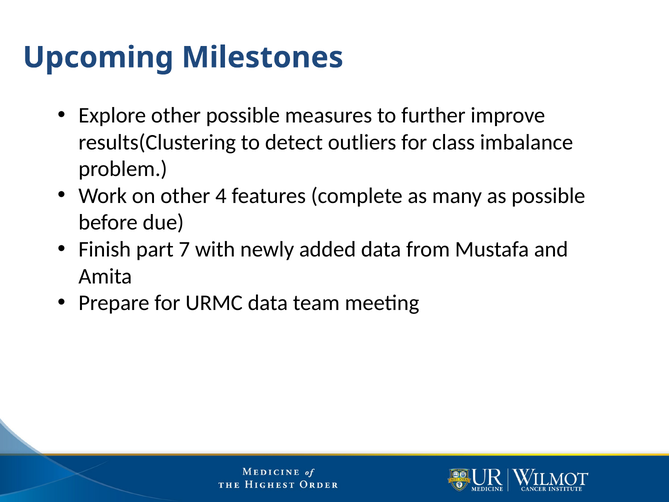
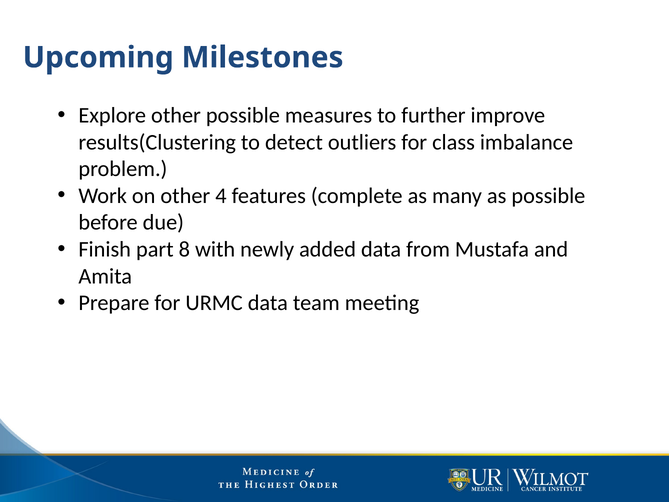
7: 7 -> 8
